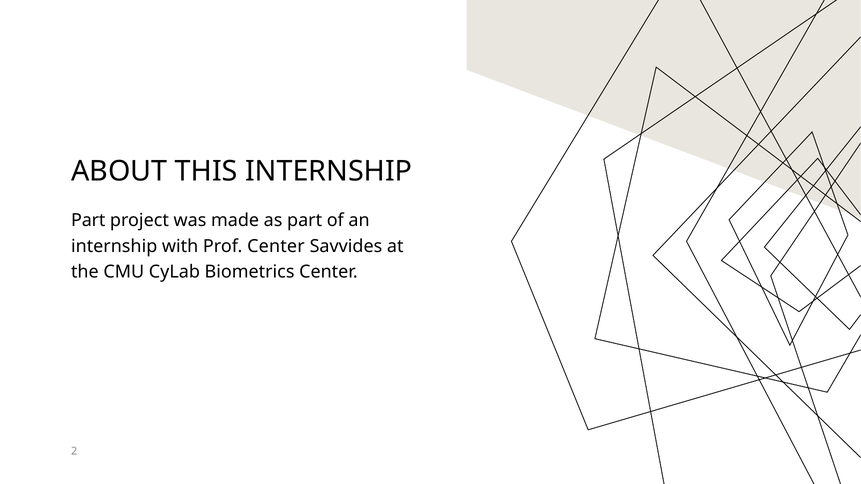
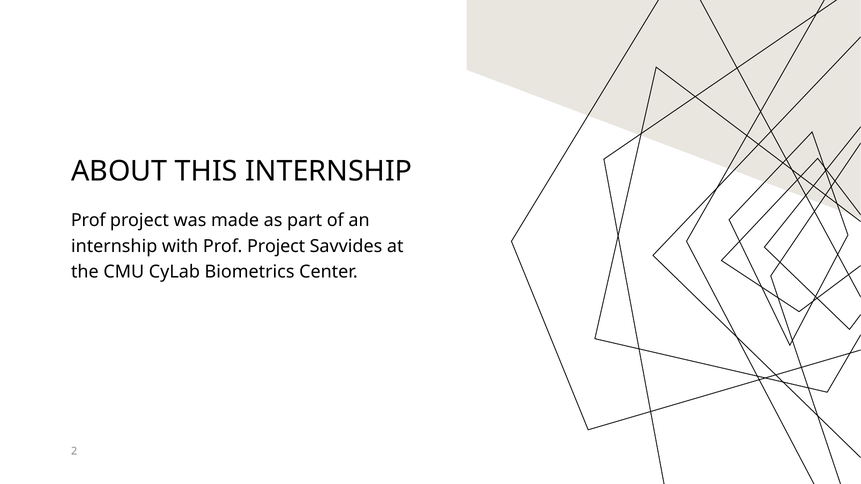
Part at (88, 220): Part -> Prof
with Prof Center: Center -> Project
